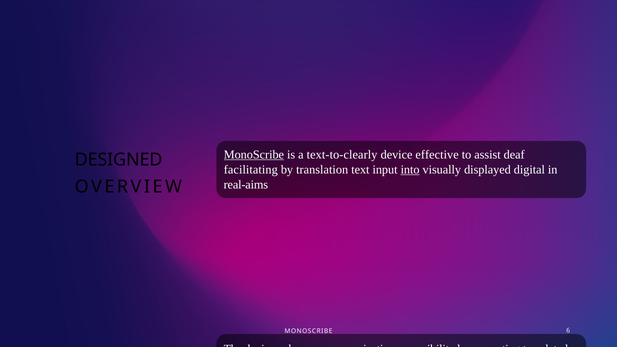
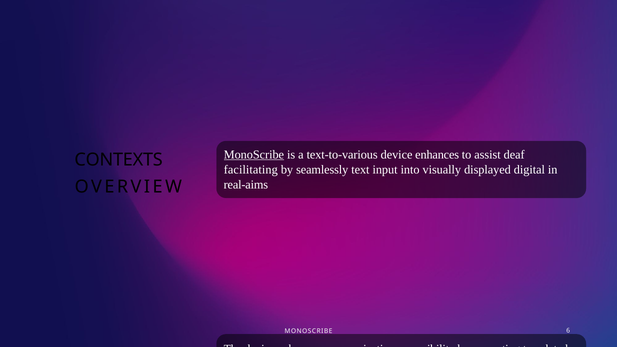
text-to-clearly: text-to-clearly -> text-to-various
effective at (437, 155): effective -> enhances
DESIGNED at (119, 160): DESIGNED -> CONTEXTS
translation: translation -> seamlessly
into underline: present -> none
